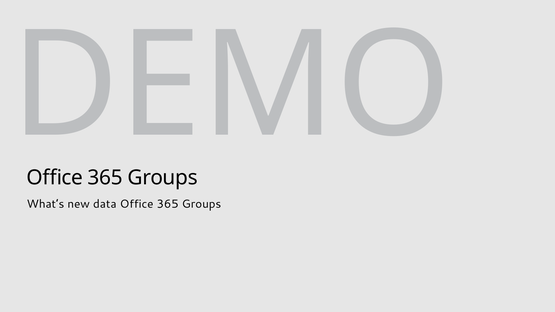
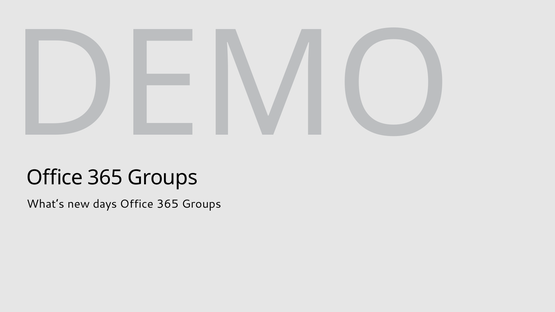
data: data -> days
